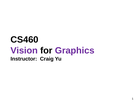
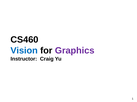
Vision colour: purple -> blue
